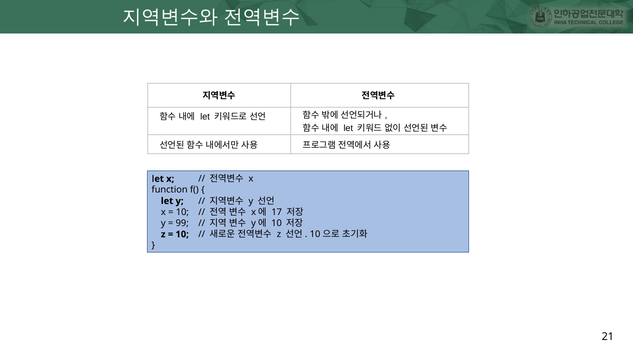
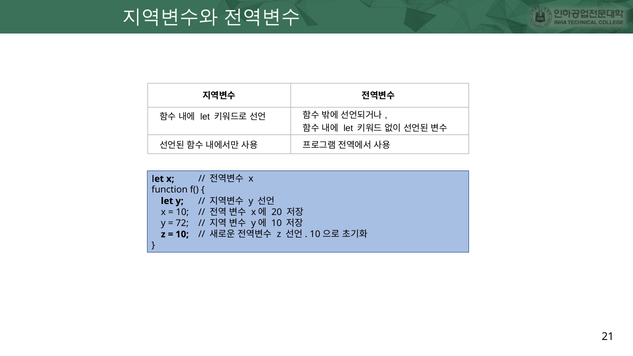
17: 17 -> 20
99: 99 -> 72
